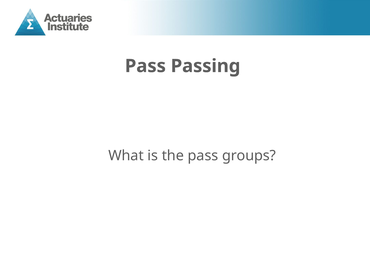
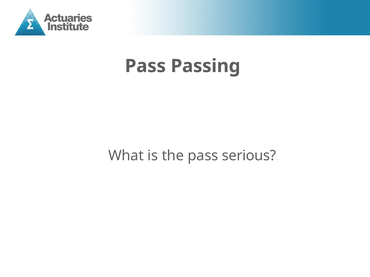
groups: groups -> serious
